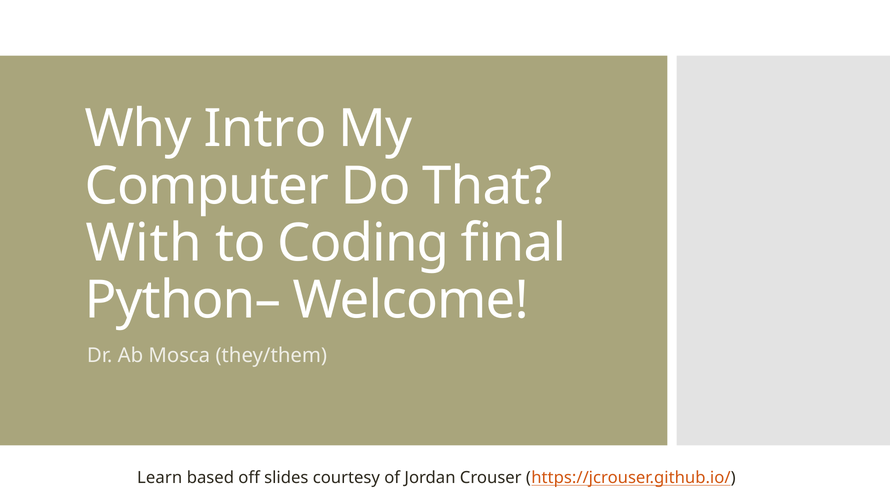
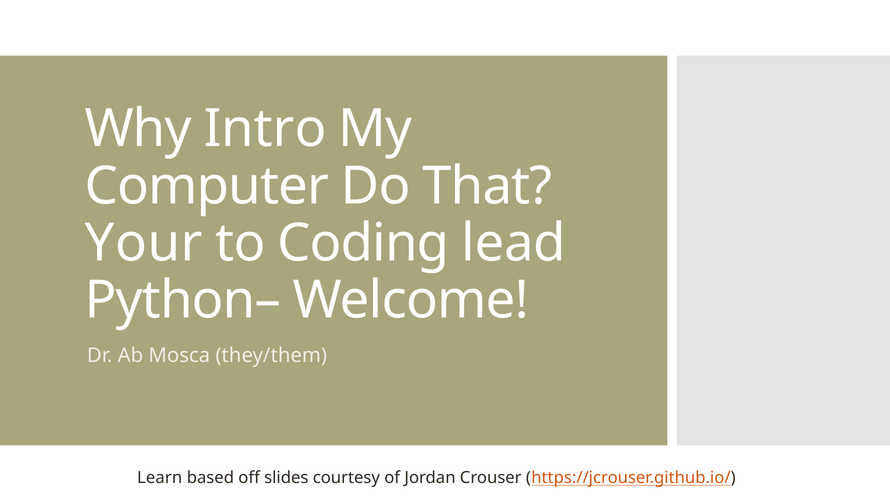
With: With -> Your
final: final -> lead
